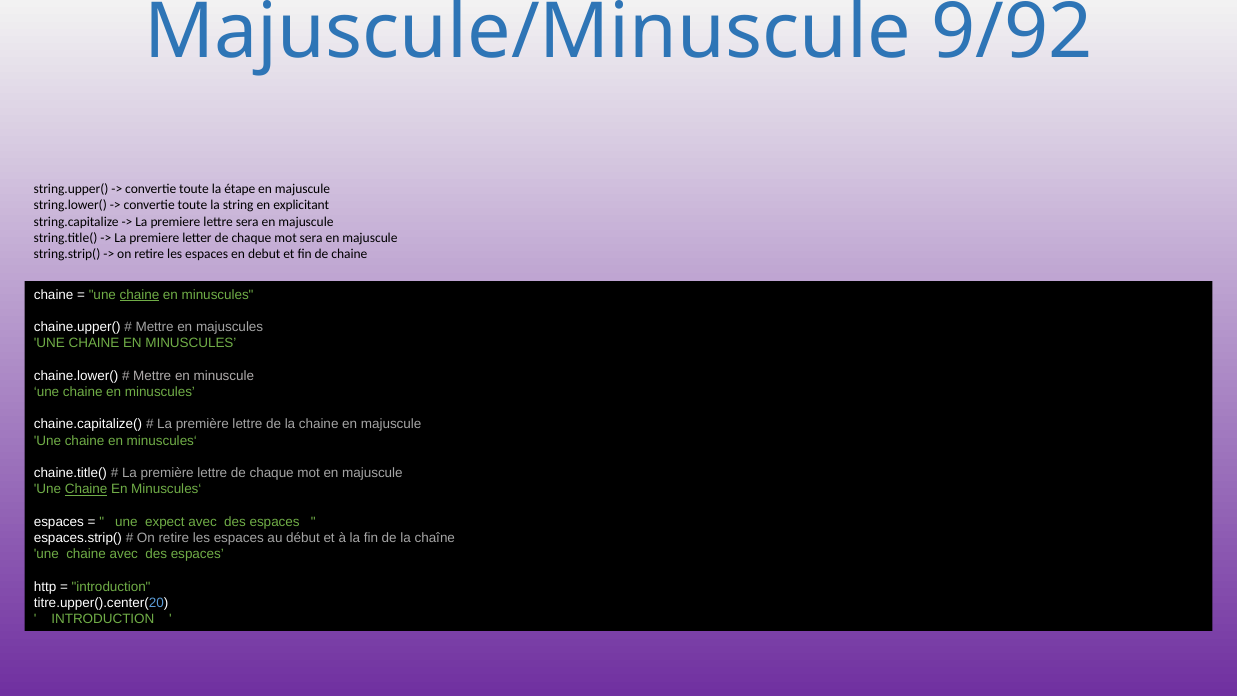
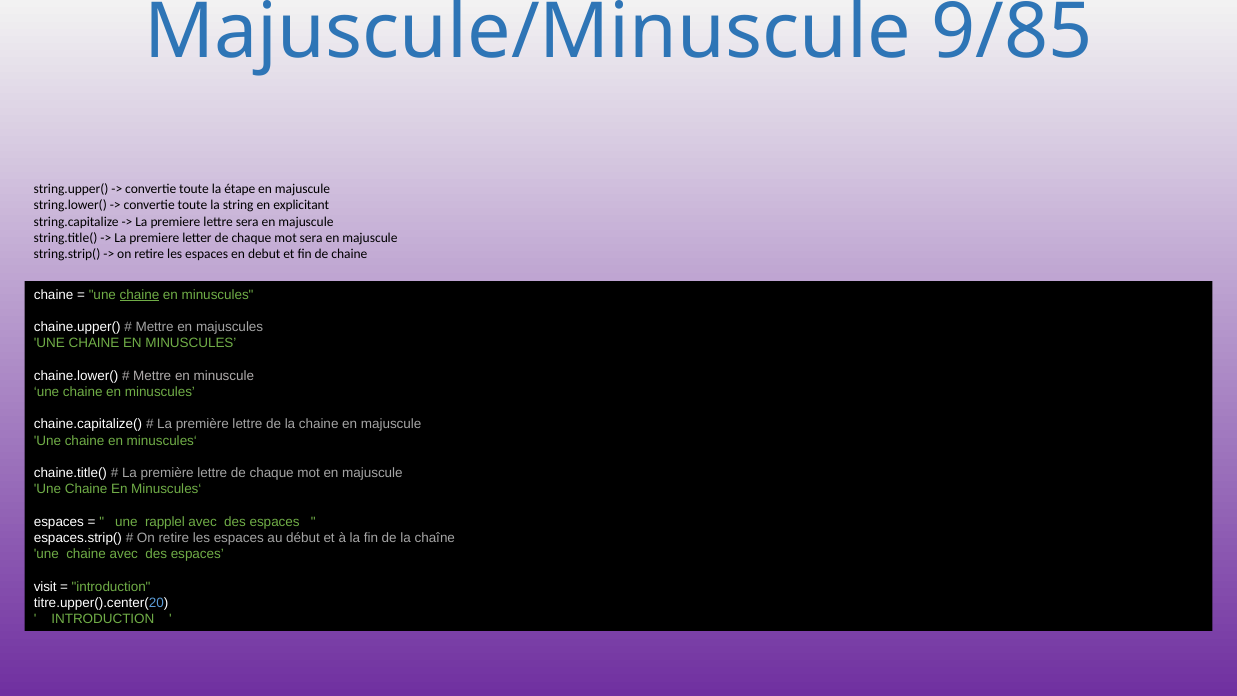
9/92: 9/92 -> 9/85
Chaine at (86, 489) underline: present -> none
expect: expect -> rapplel
http: http -> visit
